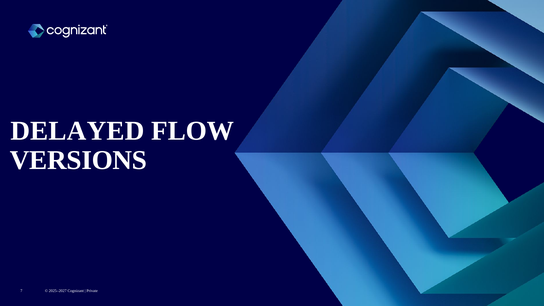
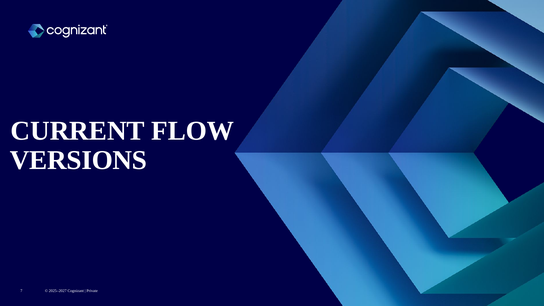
DELAYED: DELAYED -> CURRENT
